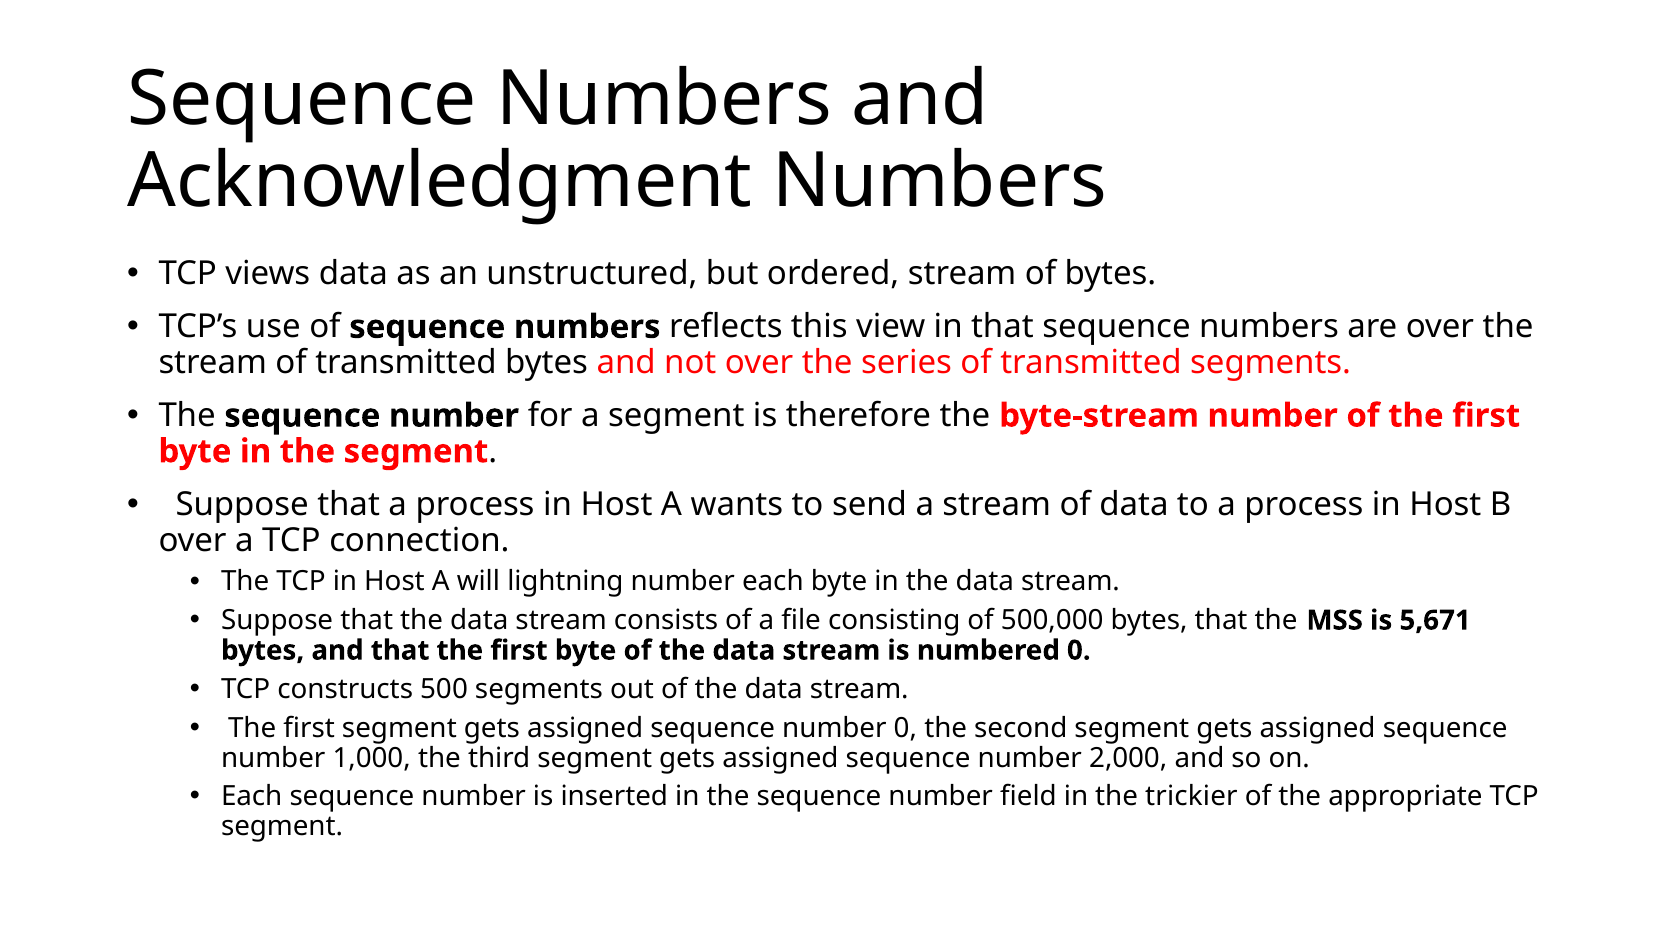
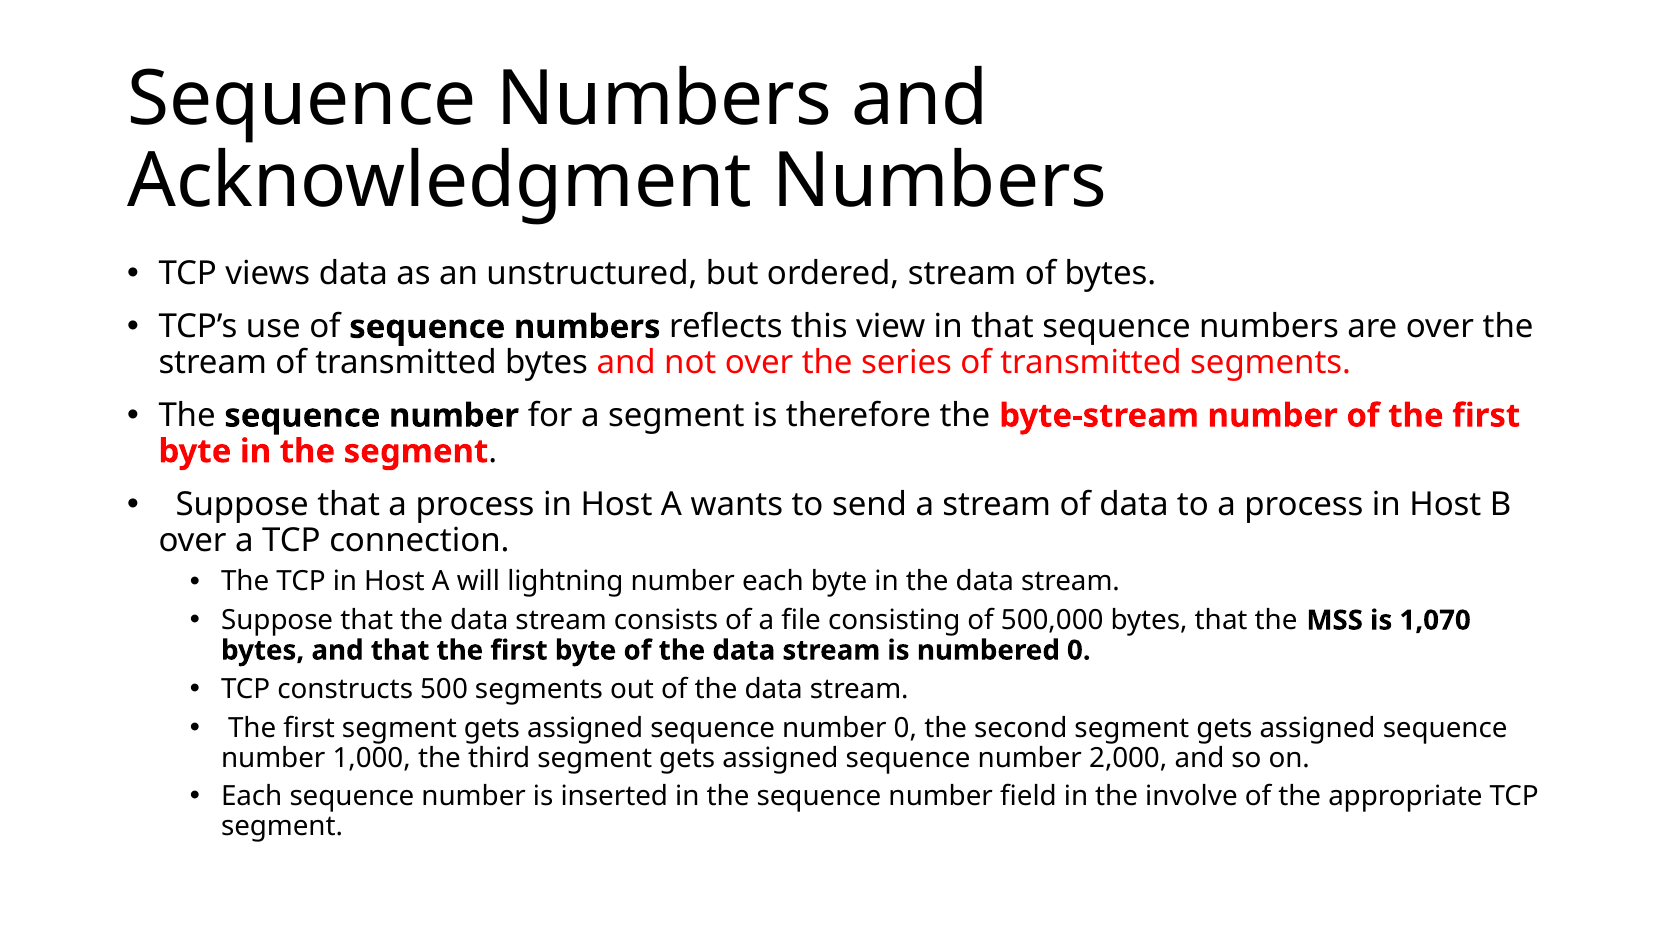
5,671: 5,671 -> 1,070
trickier: trickier -> involve
